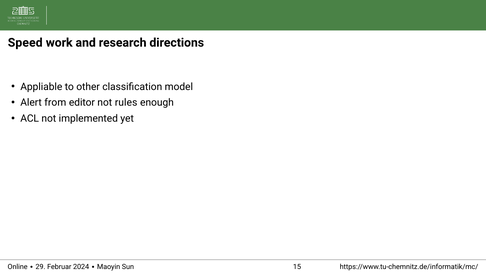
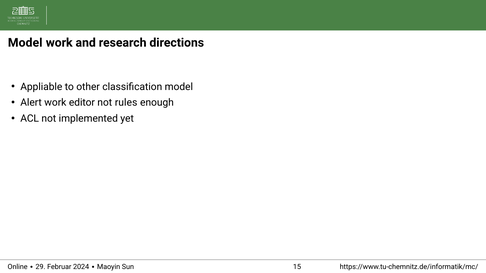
Speed at (25, 43): Speed -> Model
Alert from: from -> work
